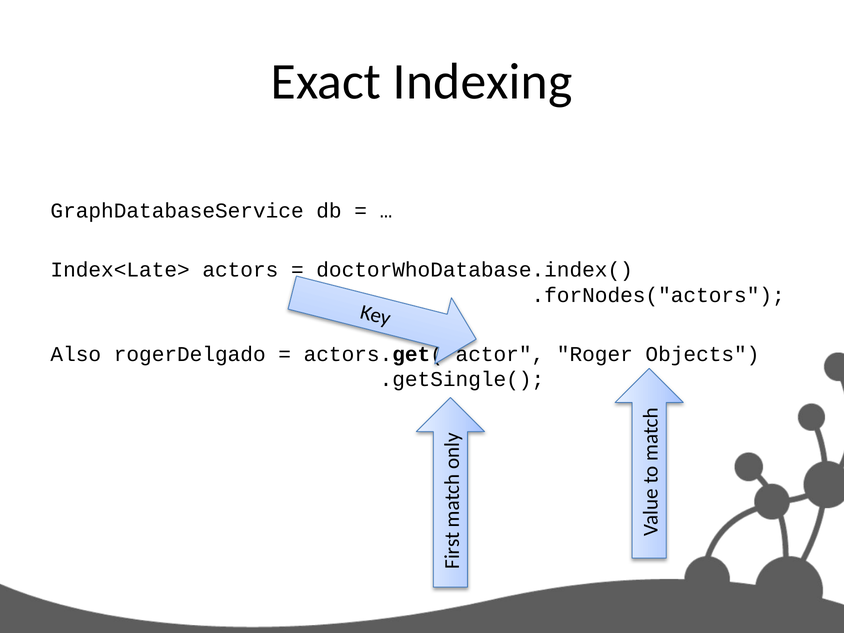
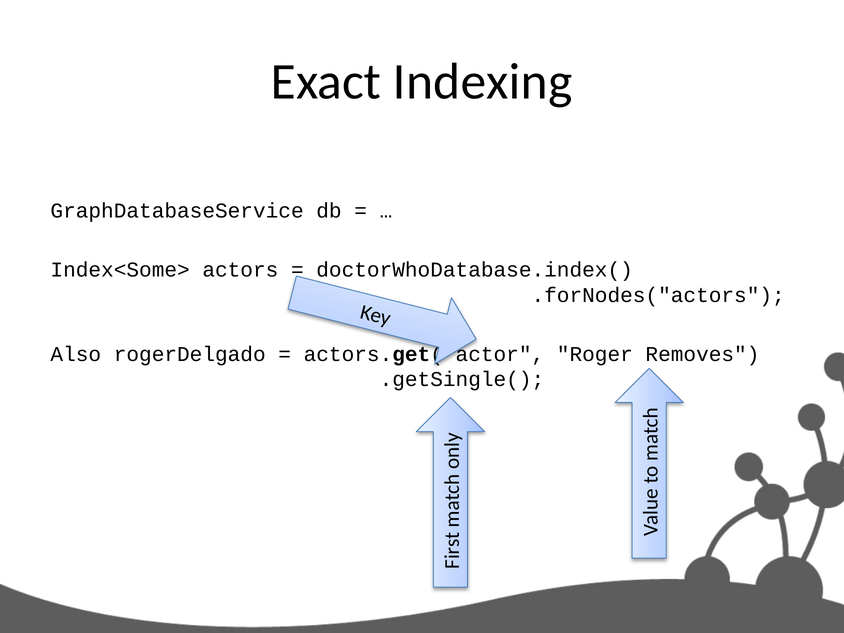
Index<Late>: Index<Late> -> Index<Some>
Objects: Objects -> Removes
